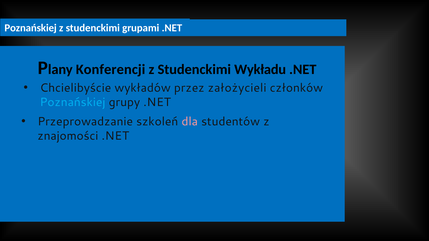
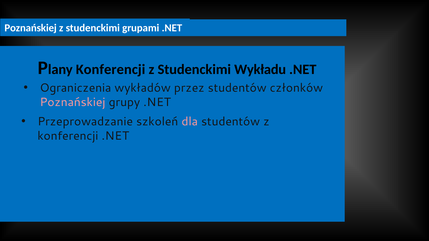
Chcielibyście: Chcielibyście -> Ograniczenia
przez założycieli: założycieli -> studentów
Poznańskiej at (73, 102) colour: light blue -> pink
znajomości at (68, 136): znajomości -> konferencji
